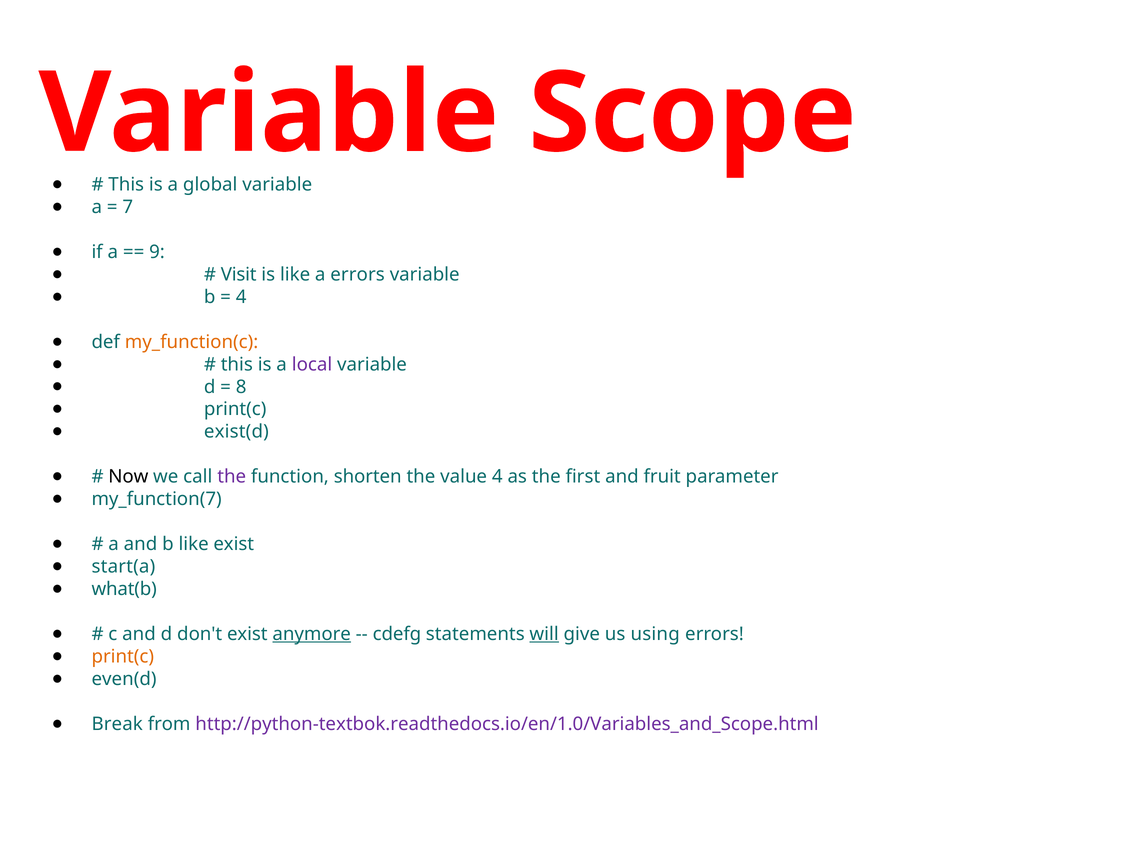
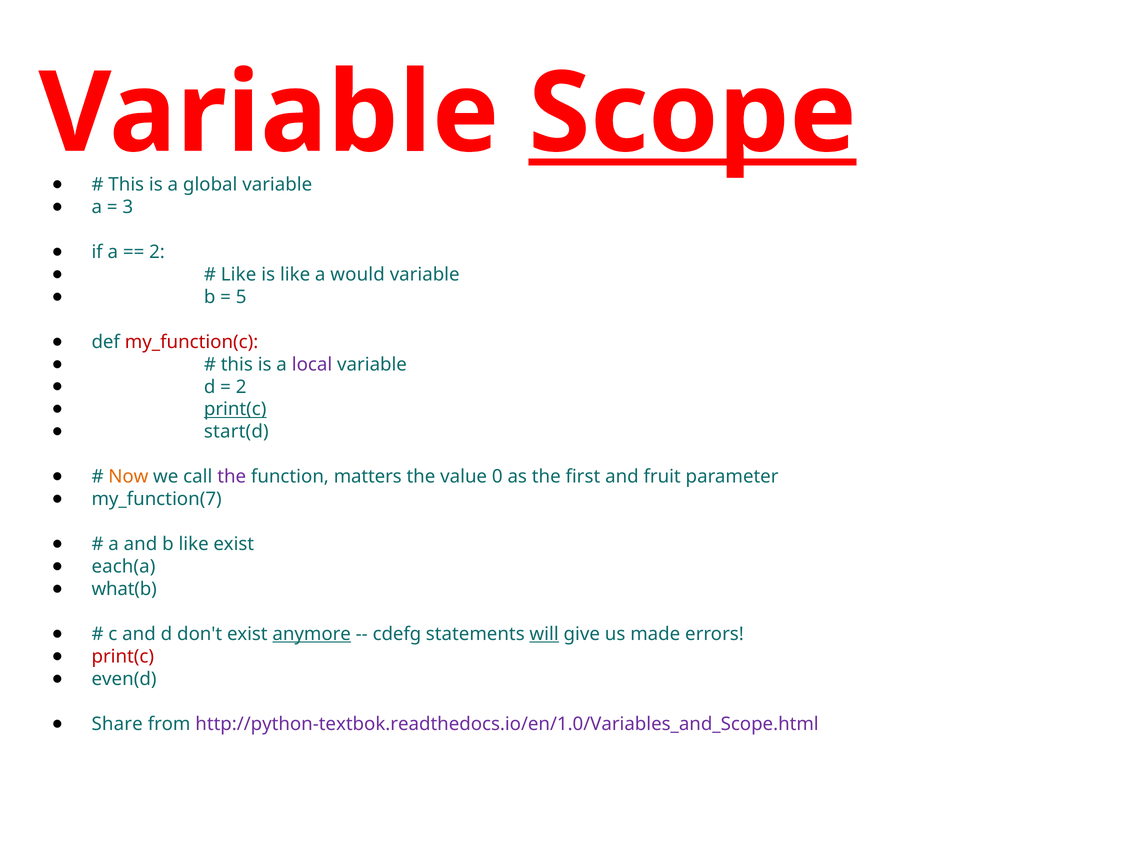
Scope underline: none -> present
7: 7 -> 3
9 at (157, 252): 9 -> 2
Visit at (239, 274): Visit -> Like
a errors: errors -> would
4 at (241, 297): 4 -> 5
my_function(c colour: orange -> red
8 at (241, 387): 8 -> 2
print(c at (235, 409) underline: none -> present
exist(d: exist(d -> start(d
Now colour: black -> orange
shorten: shorten -> matters
value 4: 4 -> 0
start(a: start(a -> each(a
using: using -> made
print(c at (123, 657) colour: orange -> red
Break: Break -> Share
